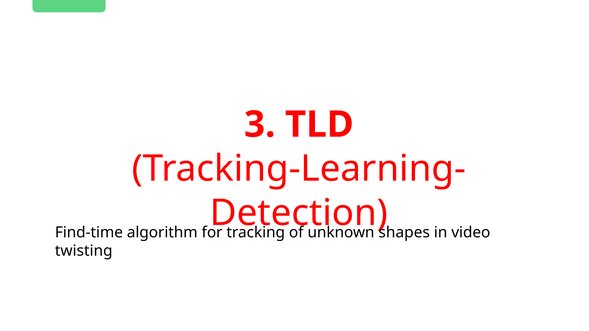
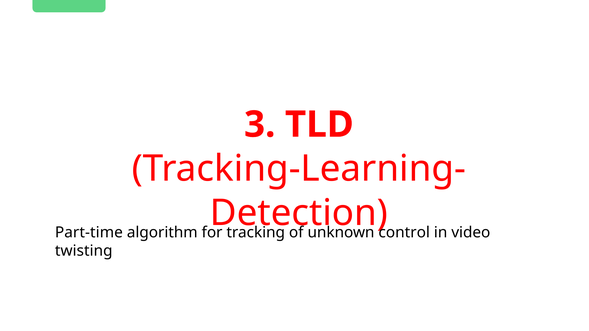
Find-time: Find-time -> Part-time
shapes: shapes -> control
